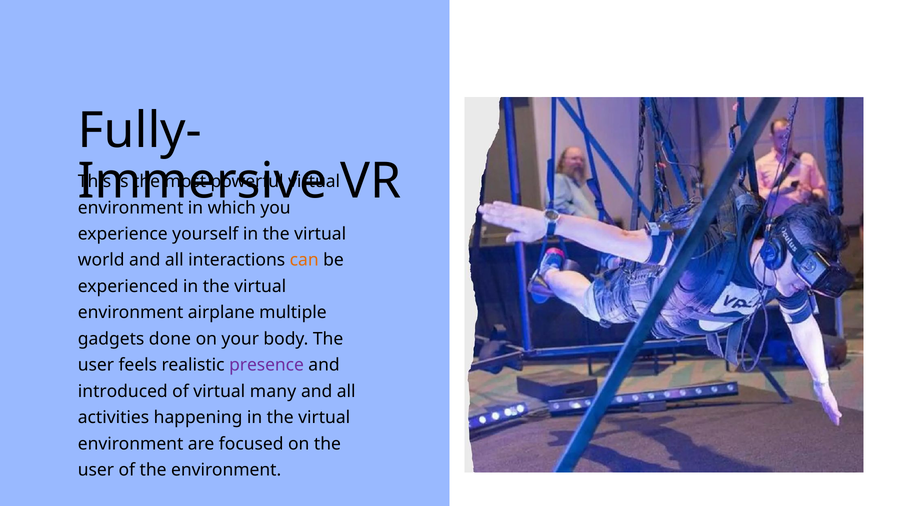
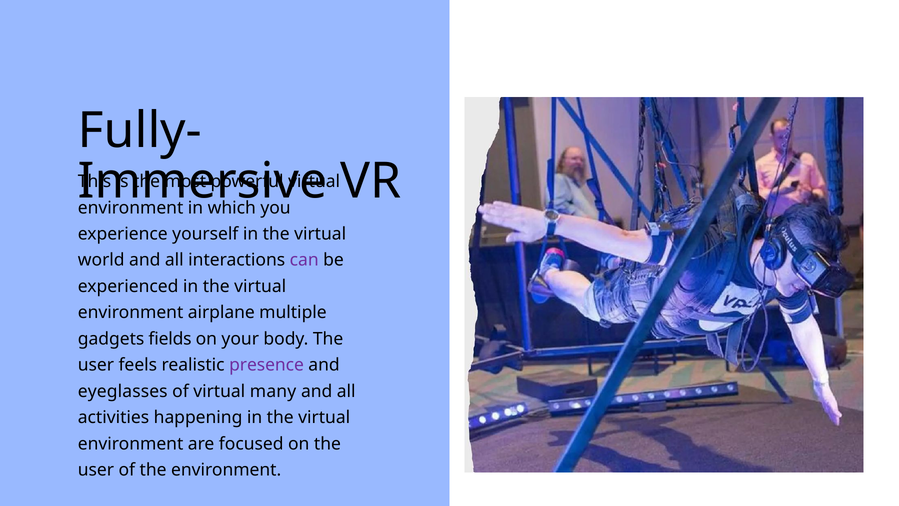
can colour: orange -> purple
done: done -> fields
introduced: introduced -> eyeglasses
